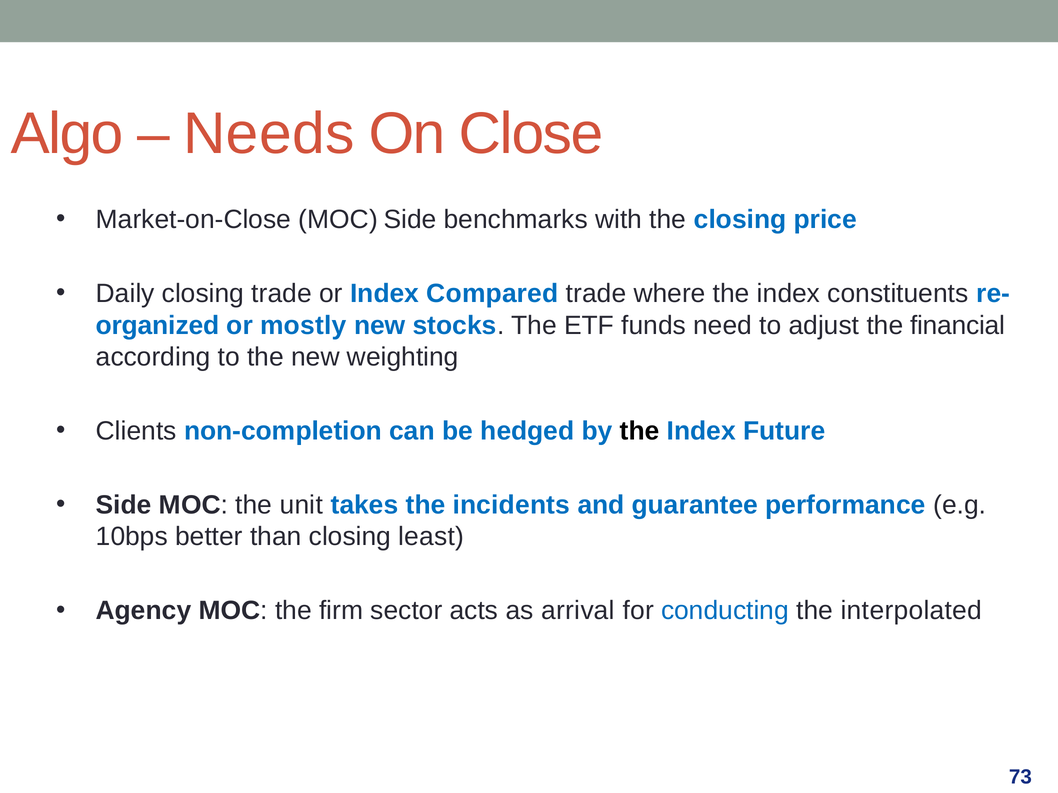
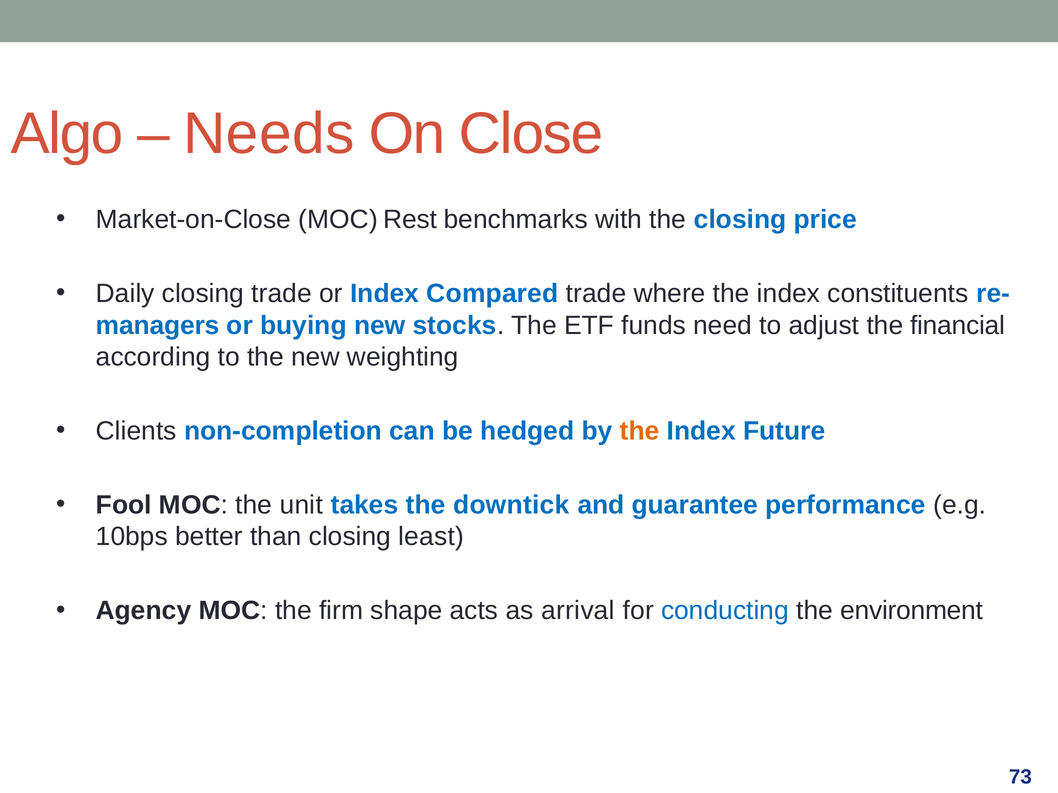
MOC Side: Side -> Rest
organized: organized -> managers
mostly: mostly -> buying
the at (640, 431) colour: black -> orange
Side at (124, 505): Side -> Fool
incidents: incidents -> downtick
sector: sector -> shape
interpolated: interpolated -> environment
